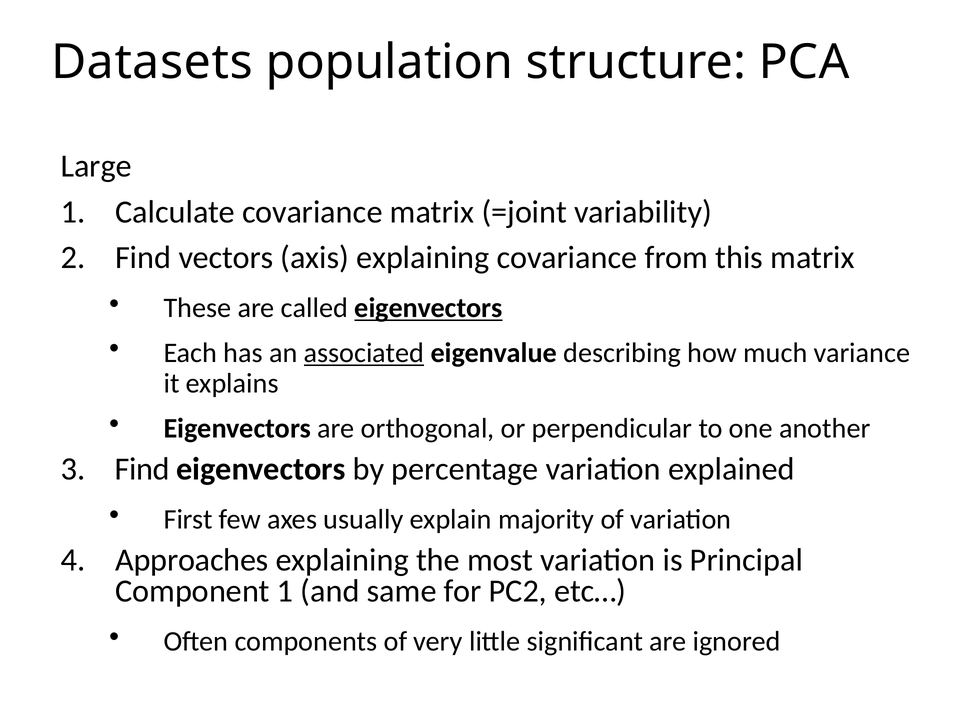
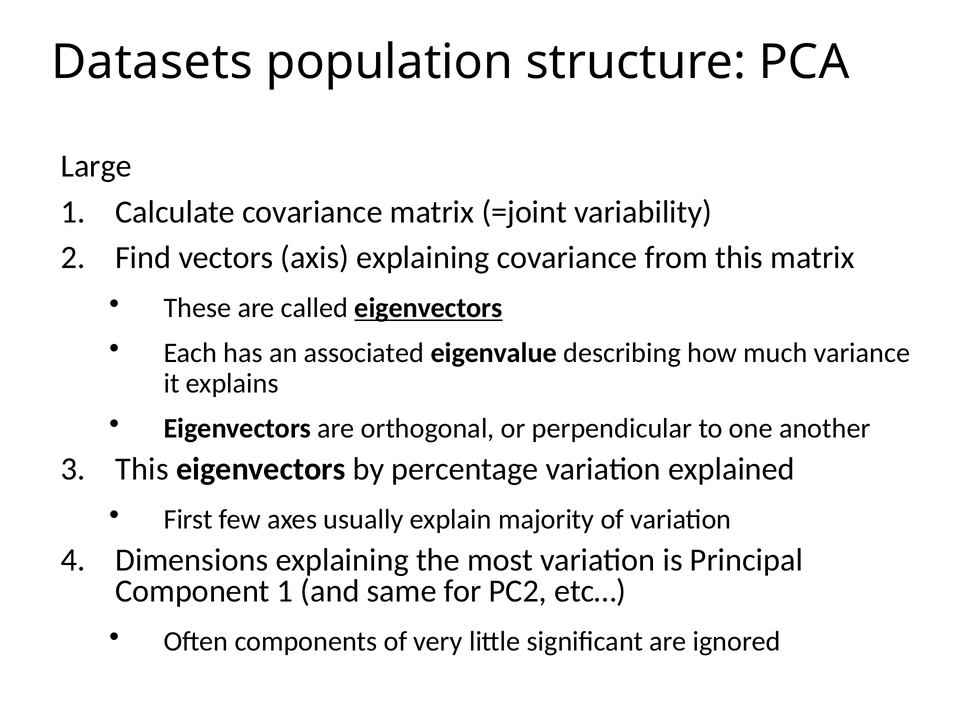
associated underline: present -> none
Find at (142, 469): Find -> This
Approaches: Approaches -> Dimensions
